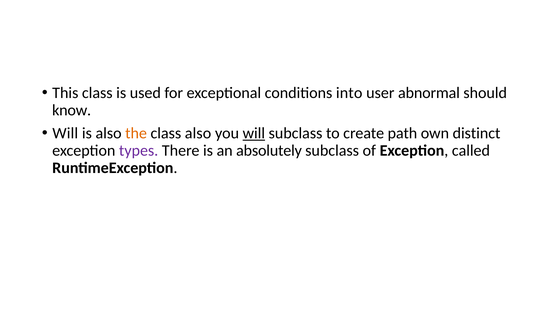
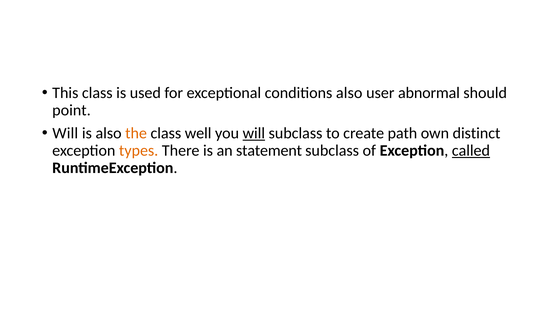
conditions into: into -> also
know: know -> point
class also: also -> well
types colour: purple -> orange
absolutely: absolutely -> statement
called underline: none -> present
